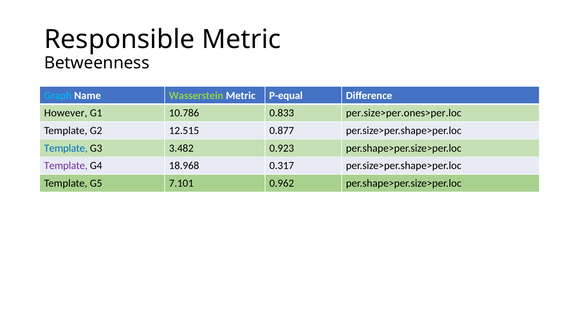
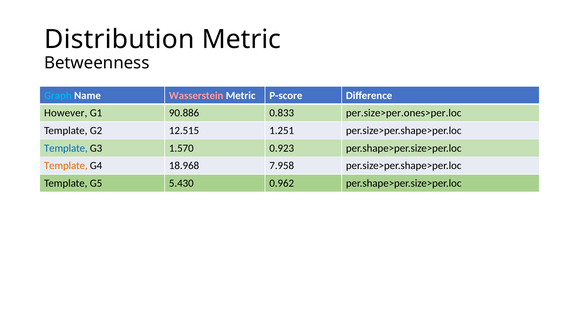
Responsible: Responsible -> Distribution
Wasserstein colour: light green -> pink
P-equal: P-equal -> P-score
10.786: 10.786 -> 90.886
0.877: 0.877 -> 1.251
3.482: 3.482 -> 1.570
Template at (66, 166) colour: purple -> orange
0.317: 0.317 -> 7.958
7.101: 7.101 -> 5.430
